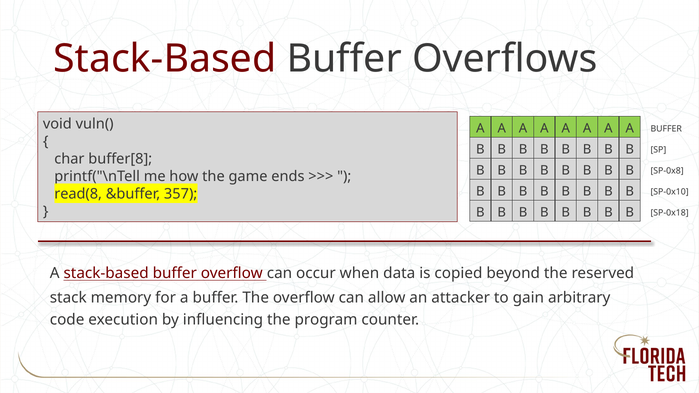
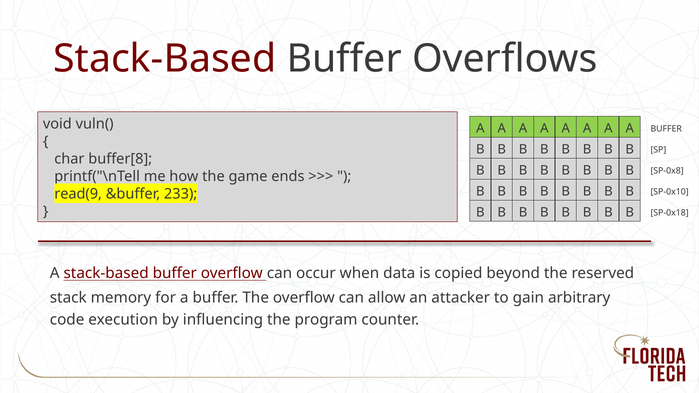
read(8: read(8 -> read(9
357: 357 -> 233
